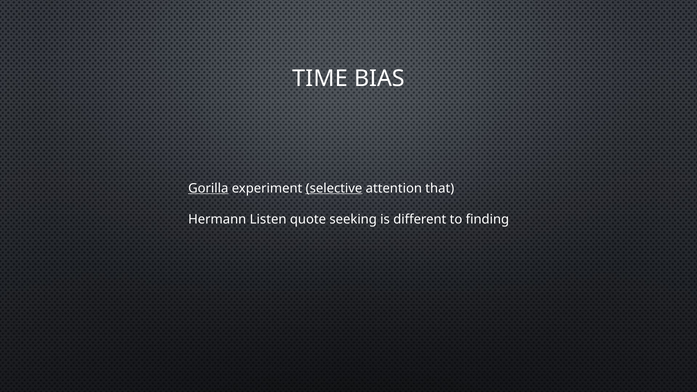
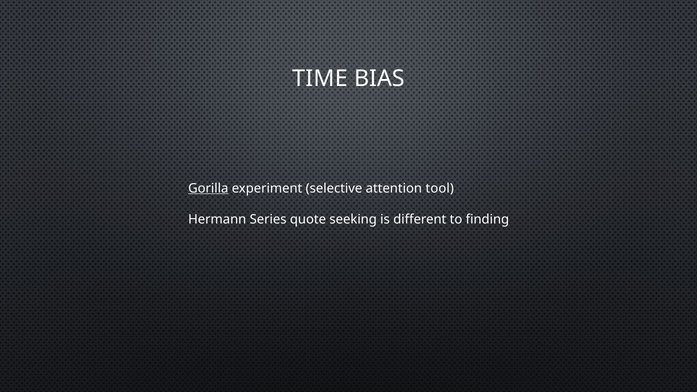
selective underline: present -> none
that: that -> tool
Listen: Listen -> Series
